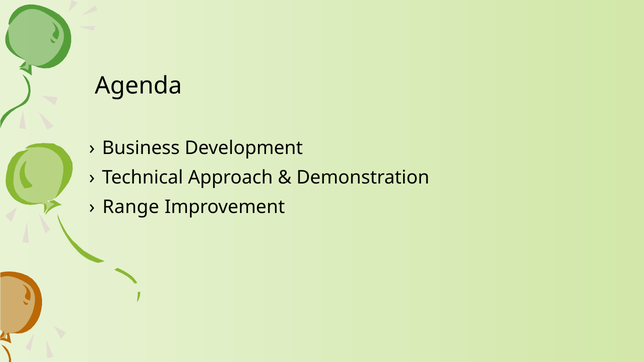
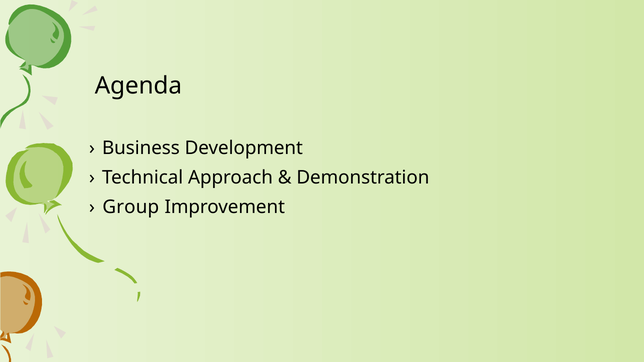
Range: Range -> Group
